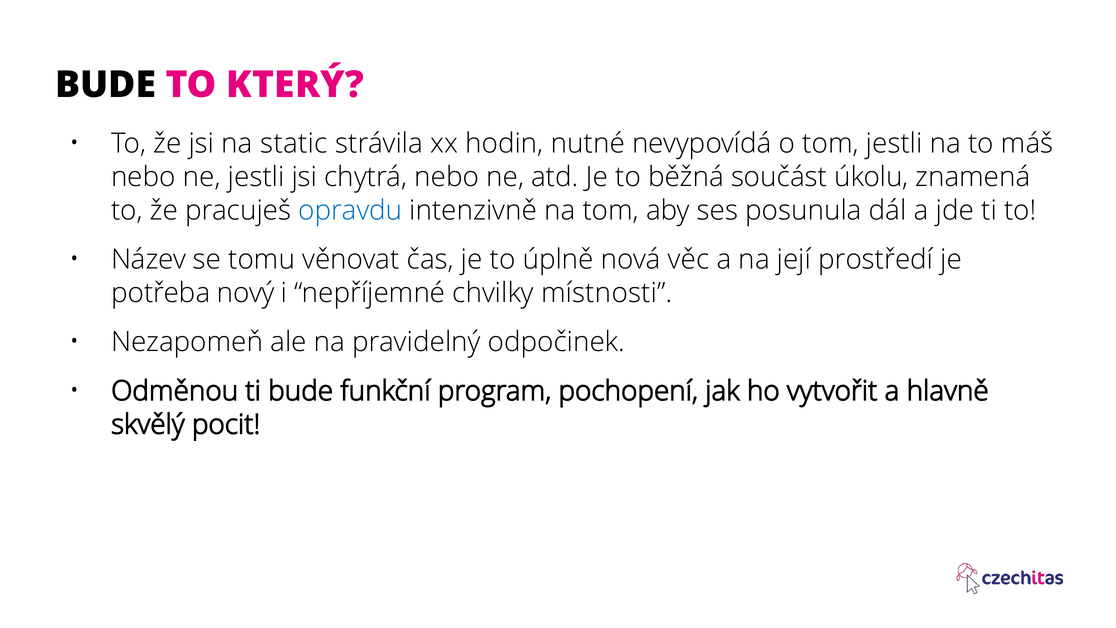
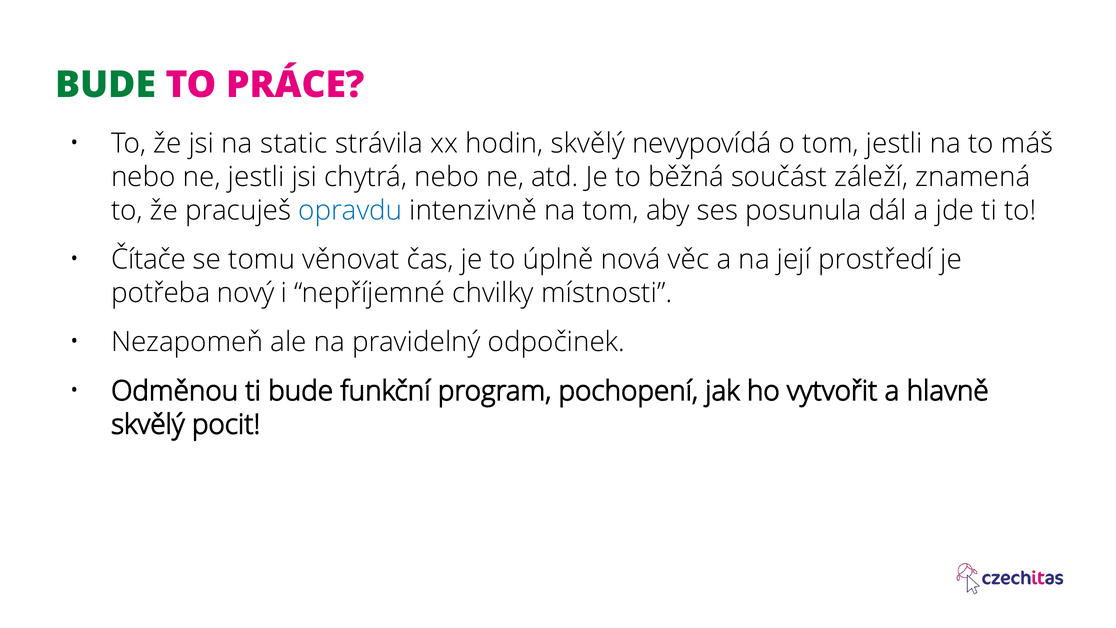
BUDE at (106, 85) colour: black -> green
KTERÝ: KTERÝ -> PRÁCE
hodin nutné: nutné -> skvělý
úkolu: úkolu -> záleží
Název: Název -> Čítače
